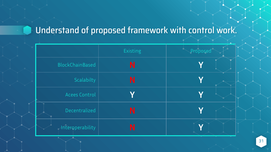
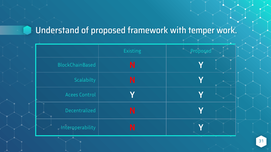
with control: control -> temper
